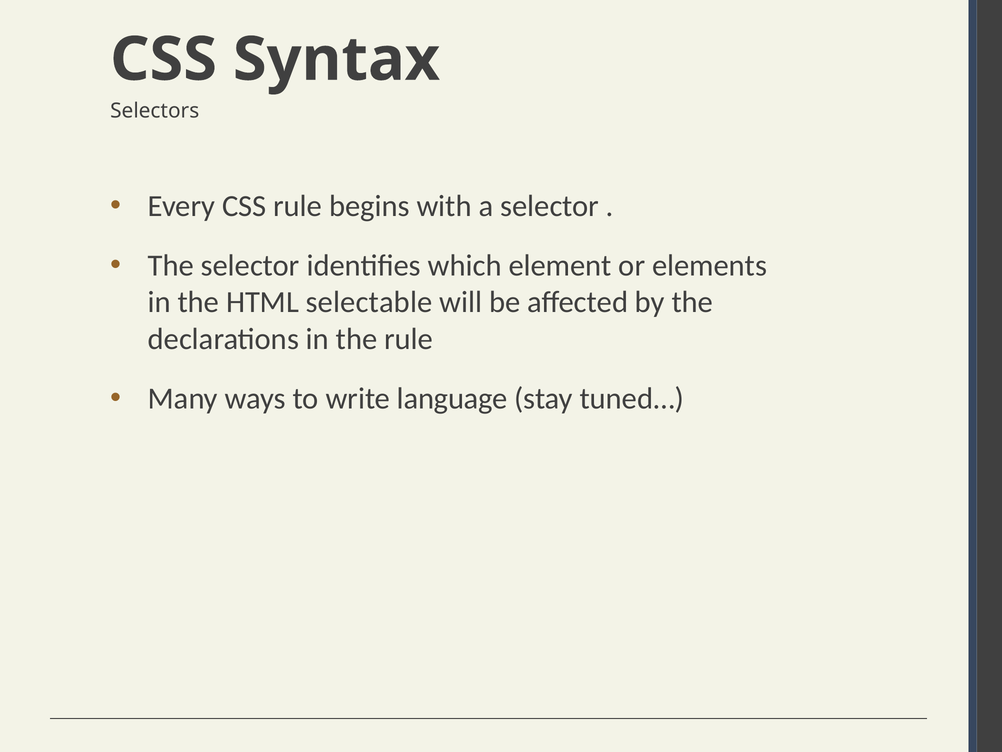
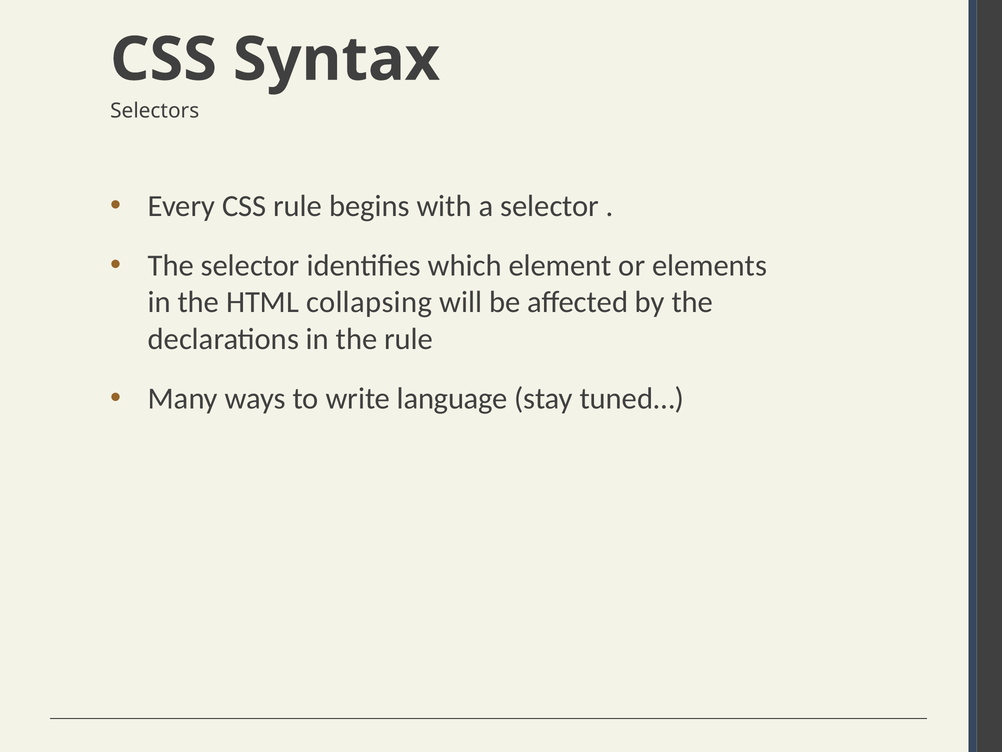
selectable: selectable -> collapsing
